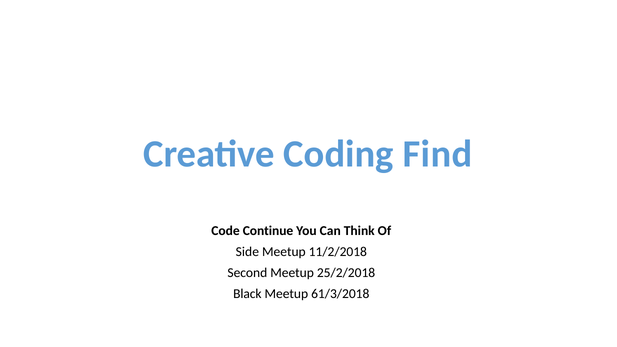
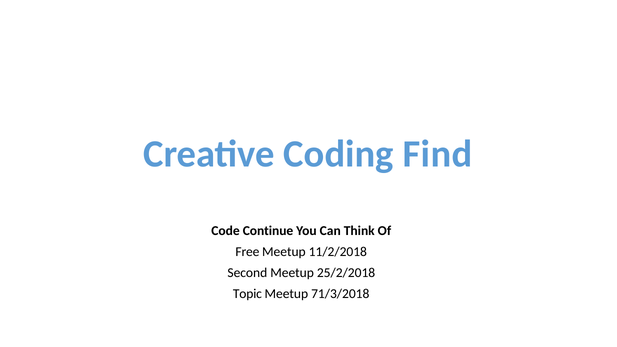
Side: Side -> Free
Black: Black -> Topic
61/3/2018: 61/3/2018 -> 71/3/2018
